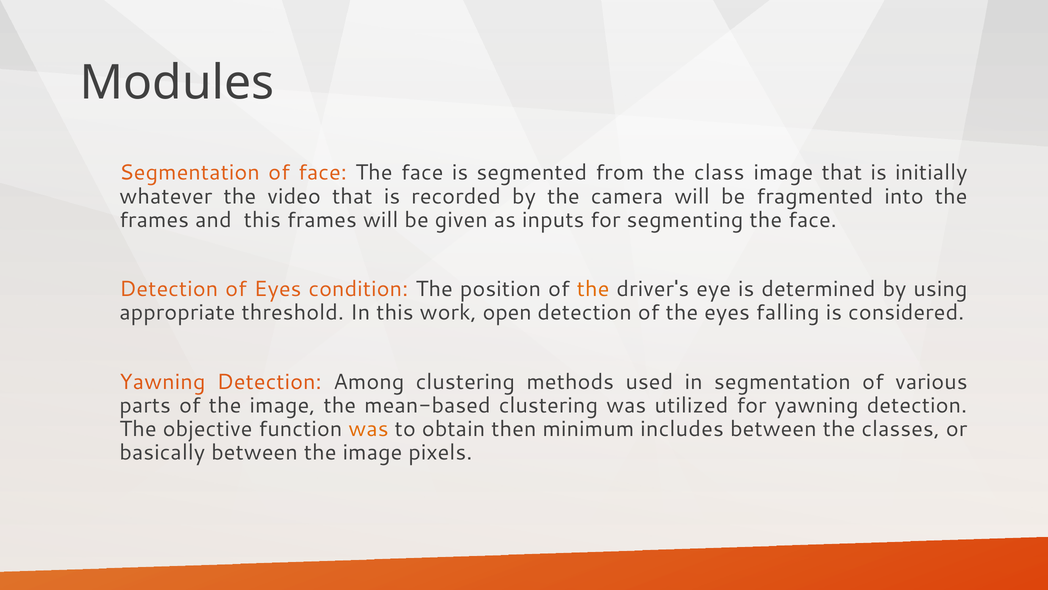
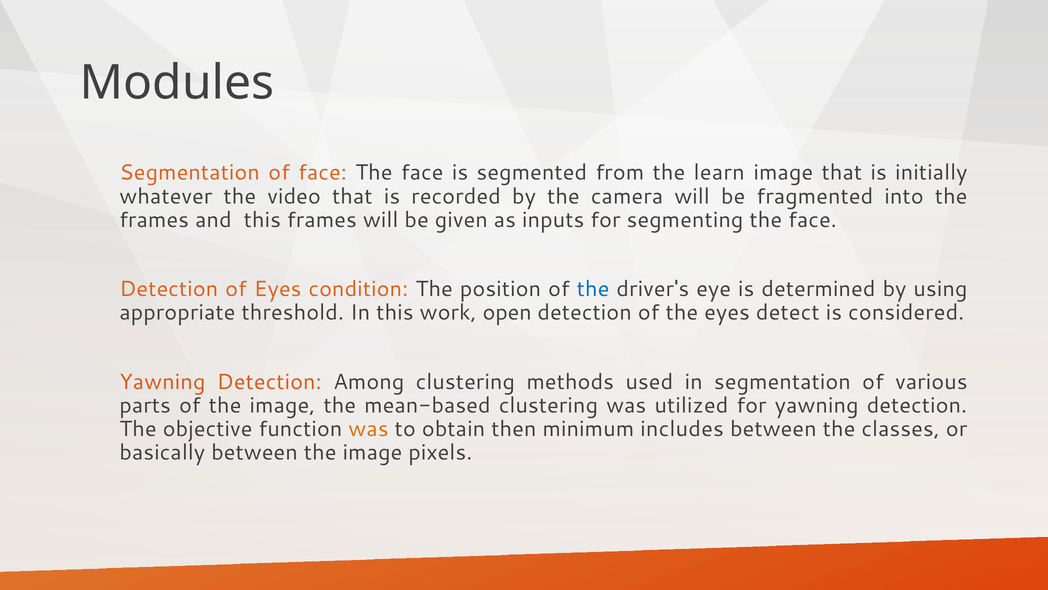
class: class -> learn
the at (593, 289) colour: orange -> blue
falling: falling -> detect
